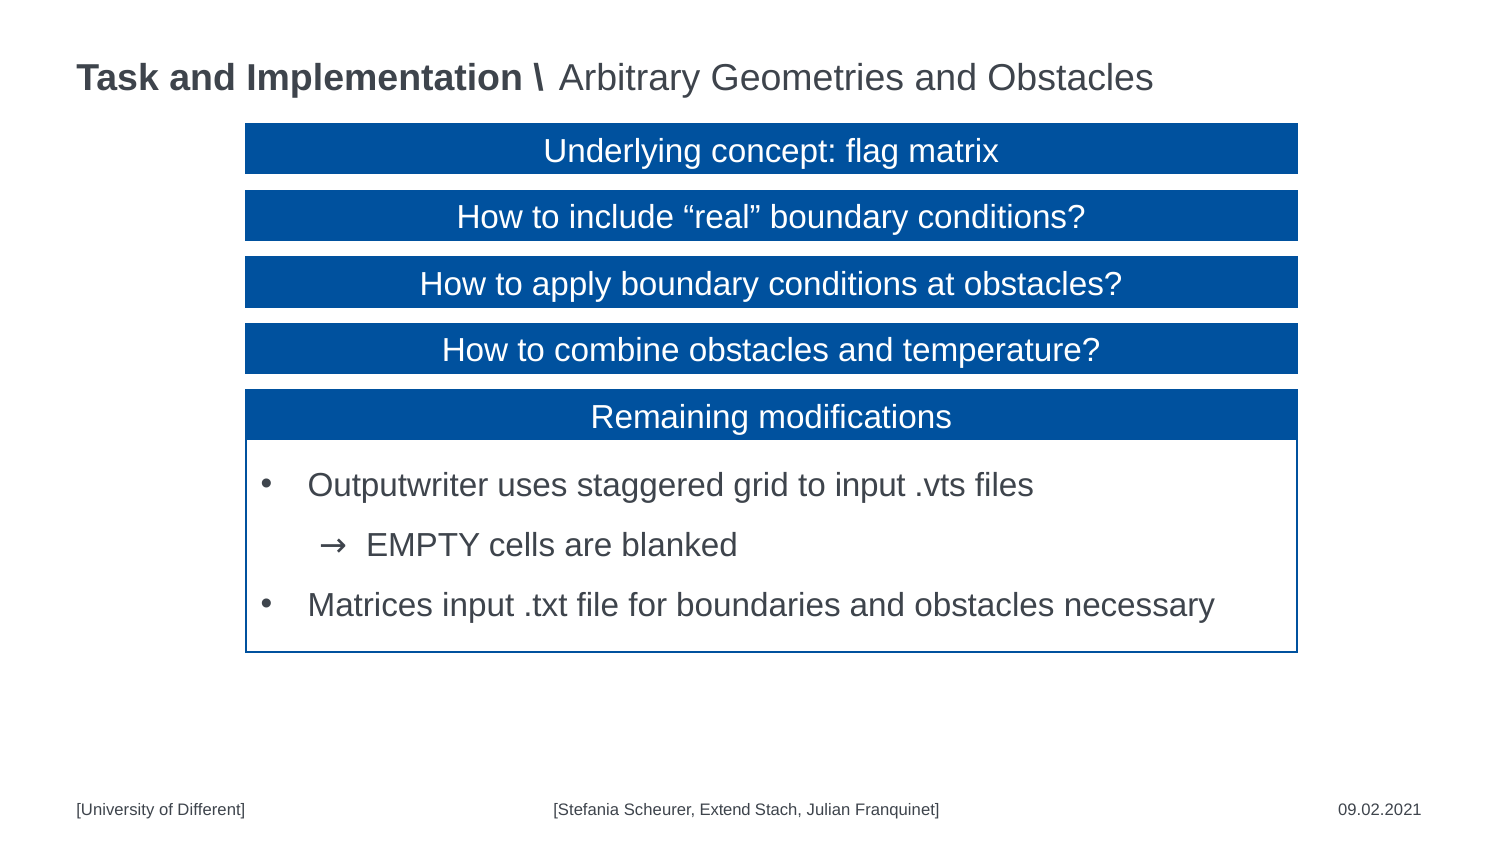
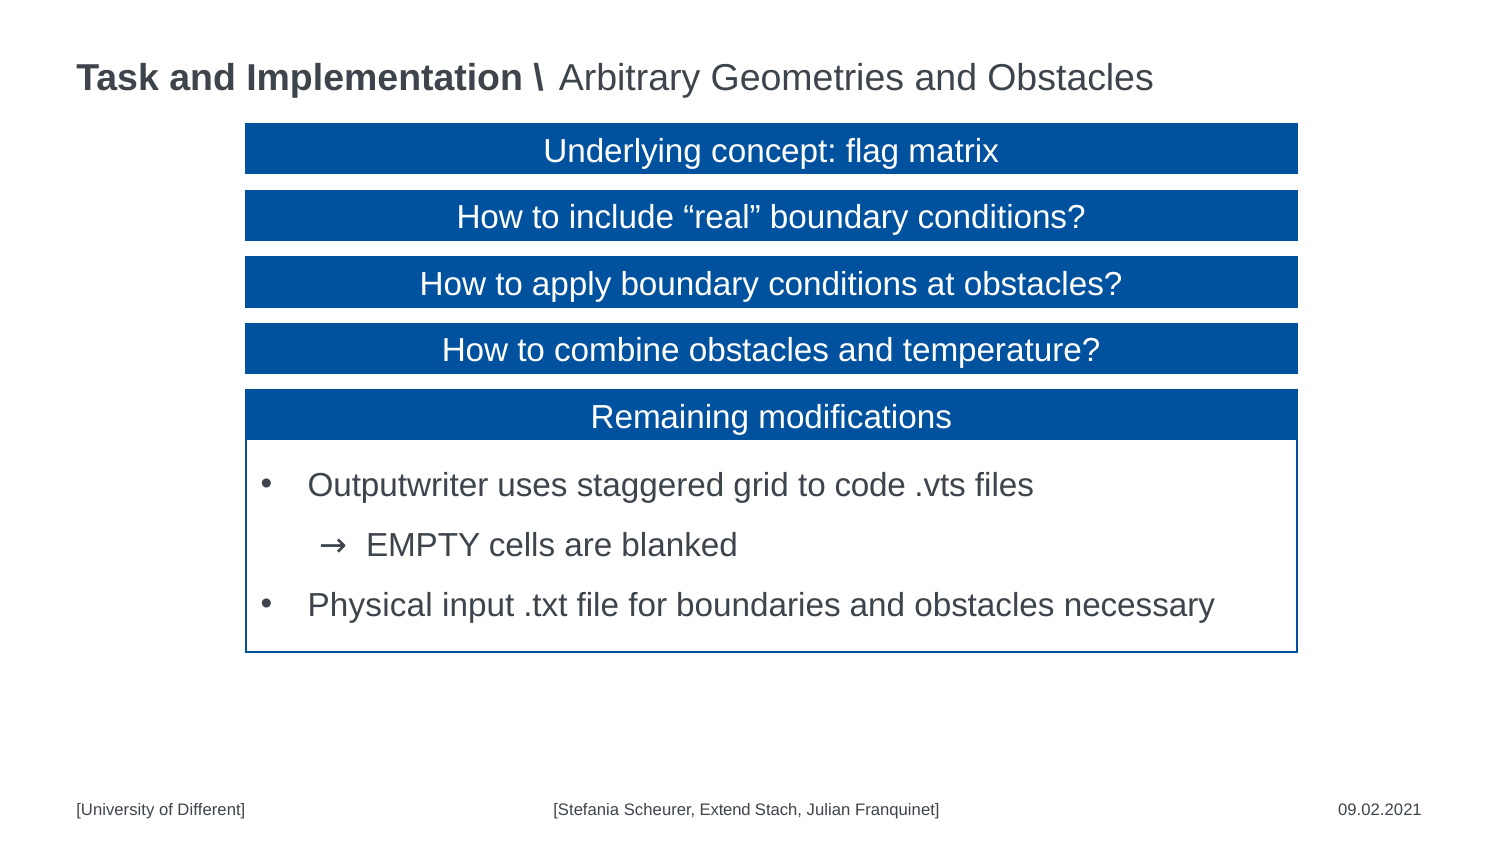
to input: input -> code
Matrices: Matrices -> Physical
